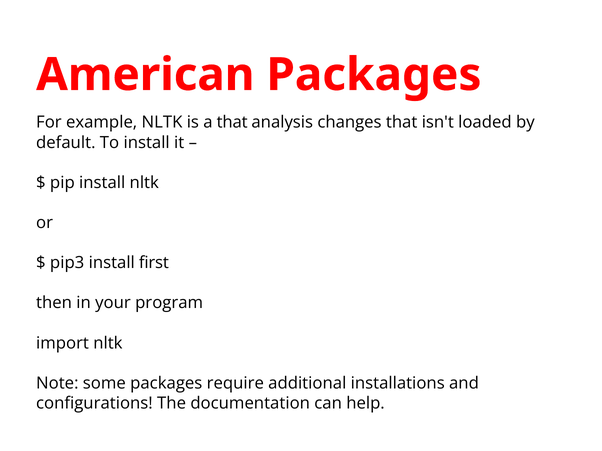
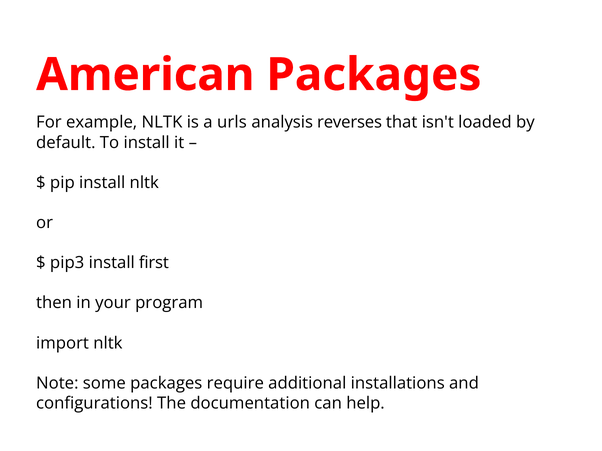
a that: that -> urls
changes: changes -> reverses
